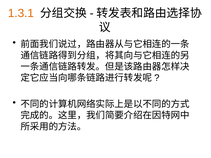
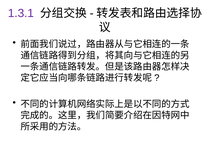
1.3.1 colour: orange -> purple
